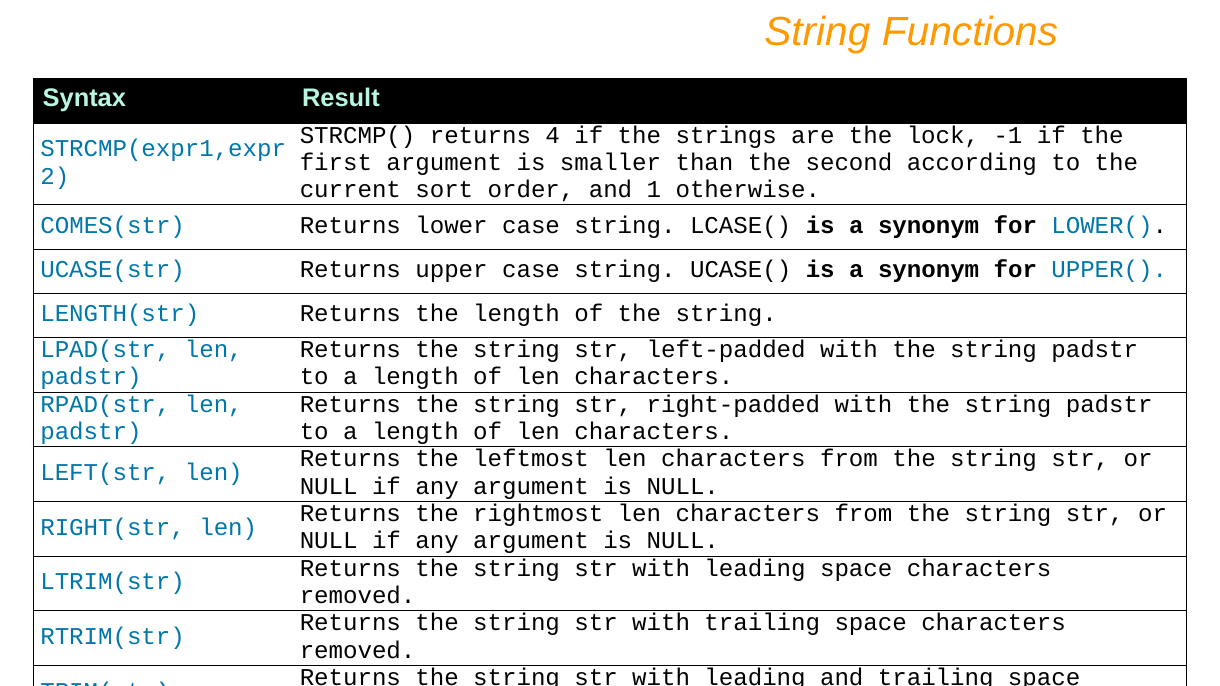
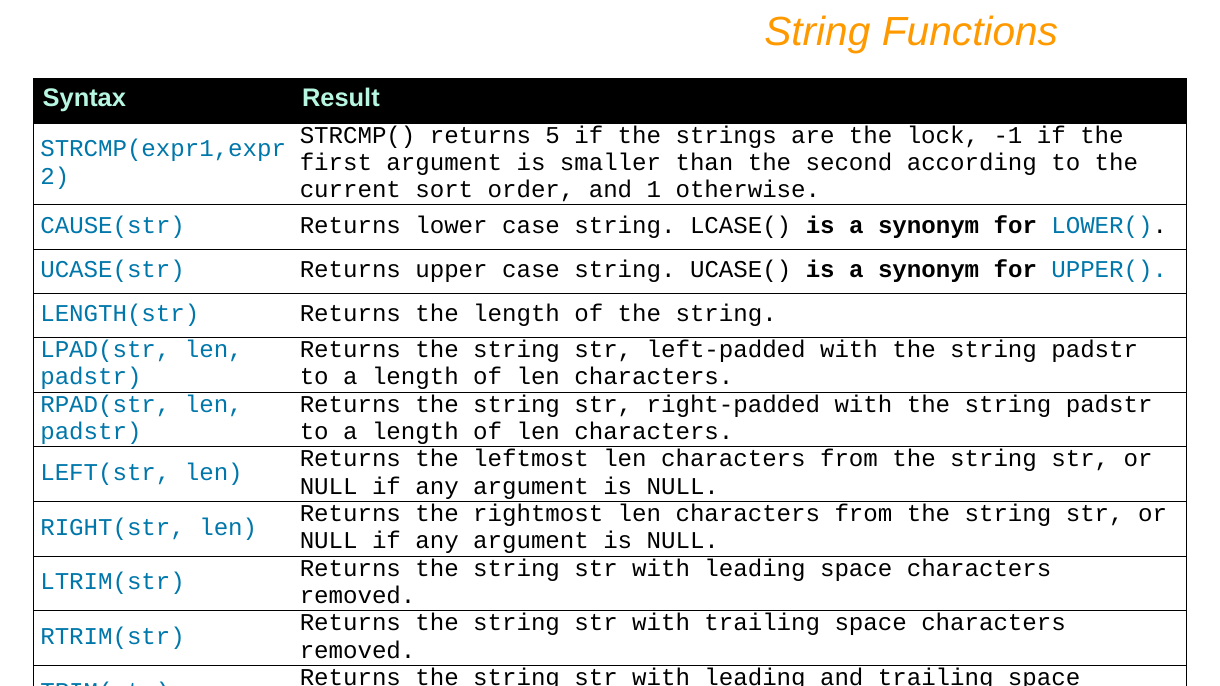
4: 4 -> 5
COMES(str: COMES(str -> CAUSE(str
